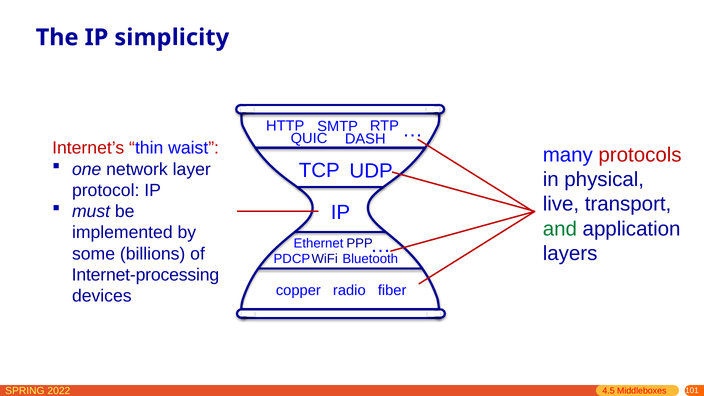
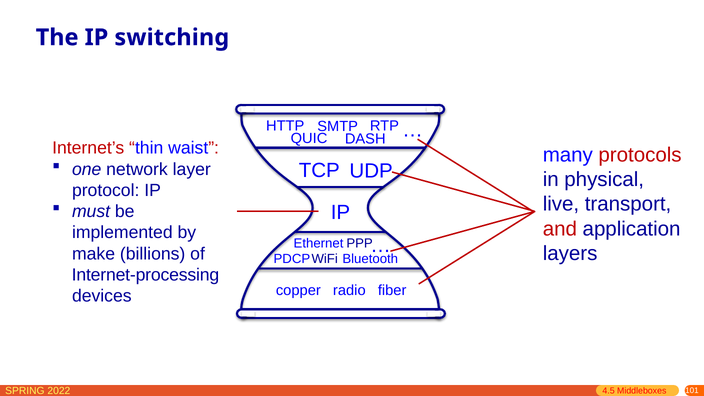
simplicity: simplicity -> switching
and colour: green -> red
some: some -> make
